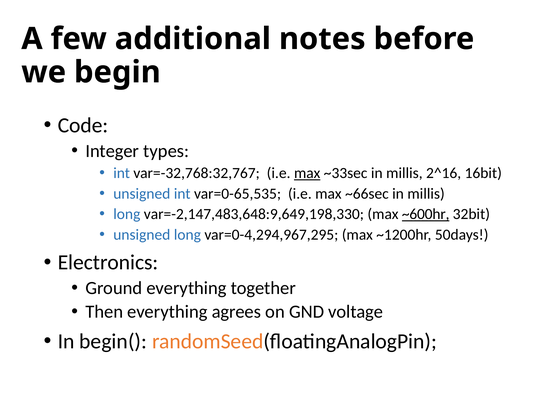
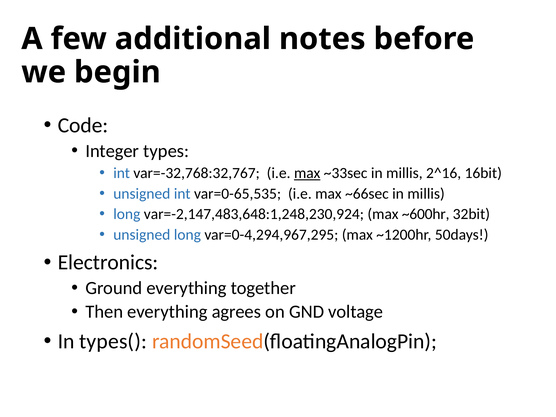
var=-2,147,483,648:9,649,198,330: var=-2,147,483,648:9,649,198,330 -> var=-2,147,483,648:1,248,230,924
~600hr underline: present -> none
begin(: begin( -> types(
